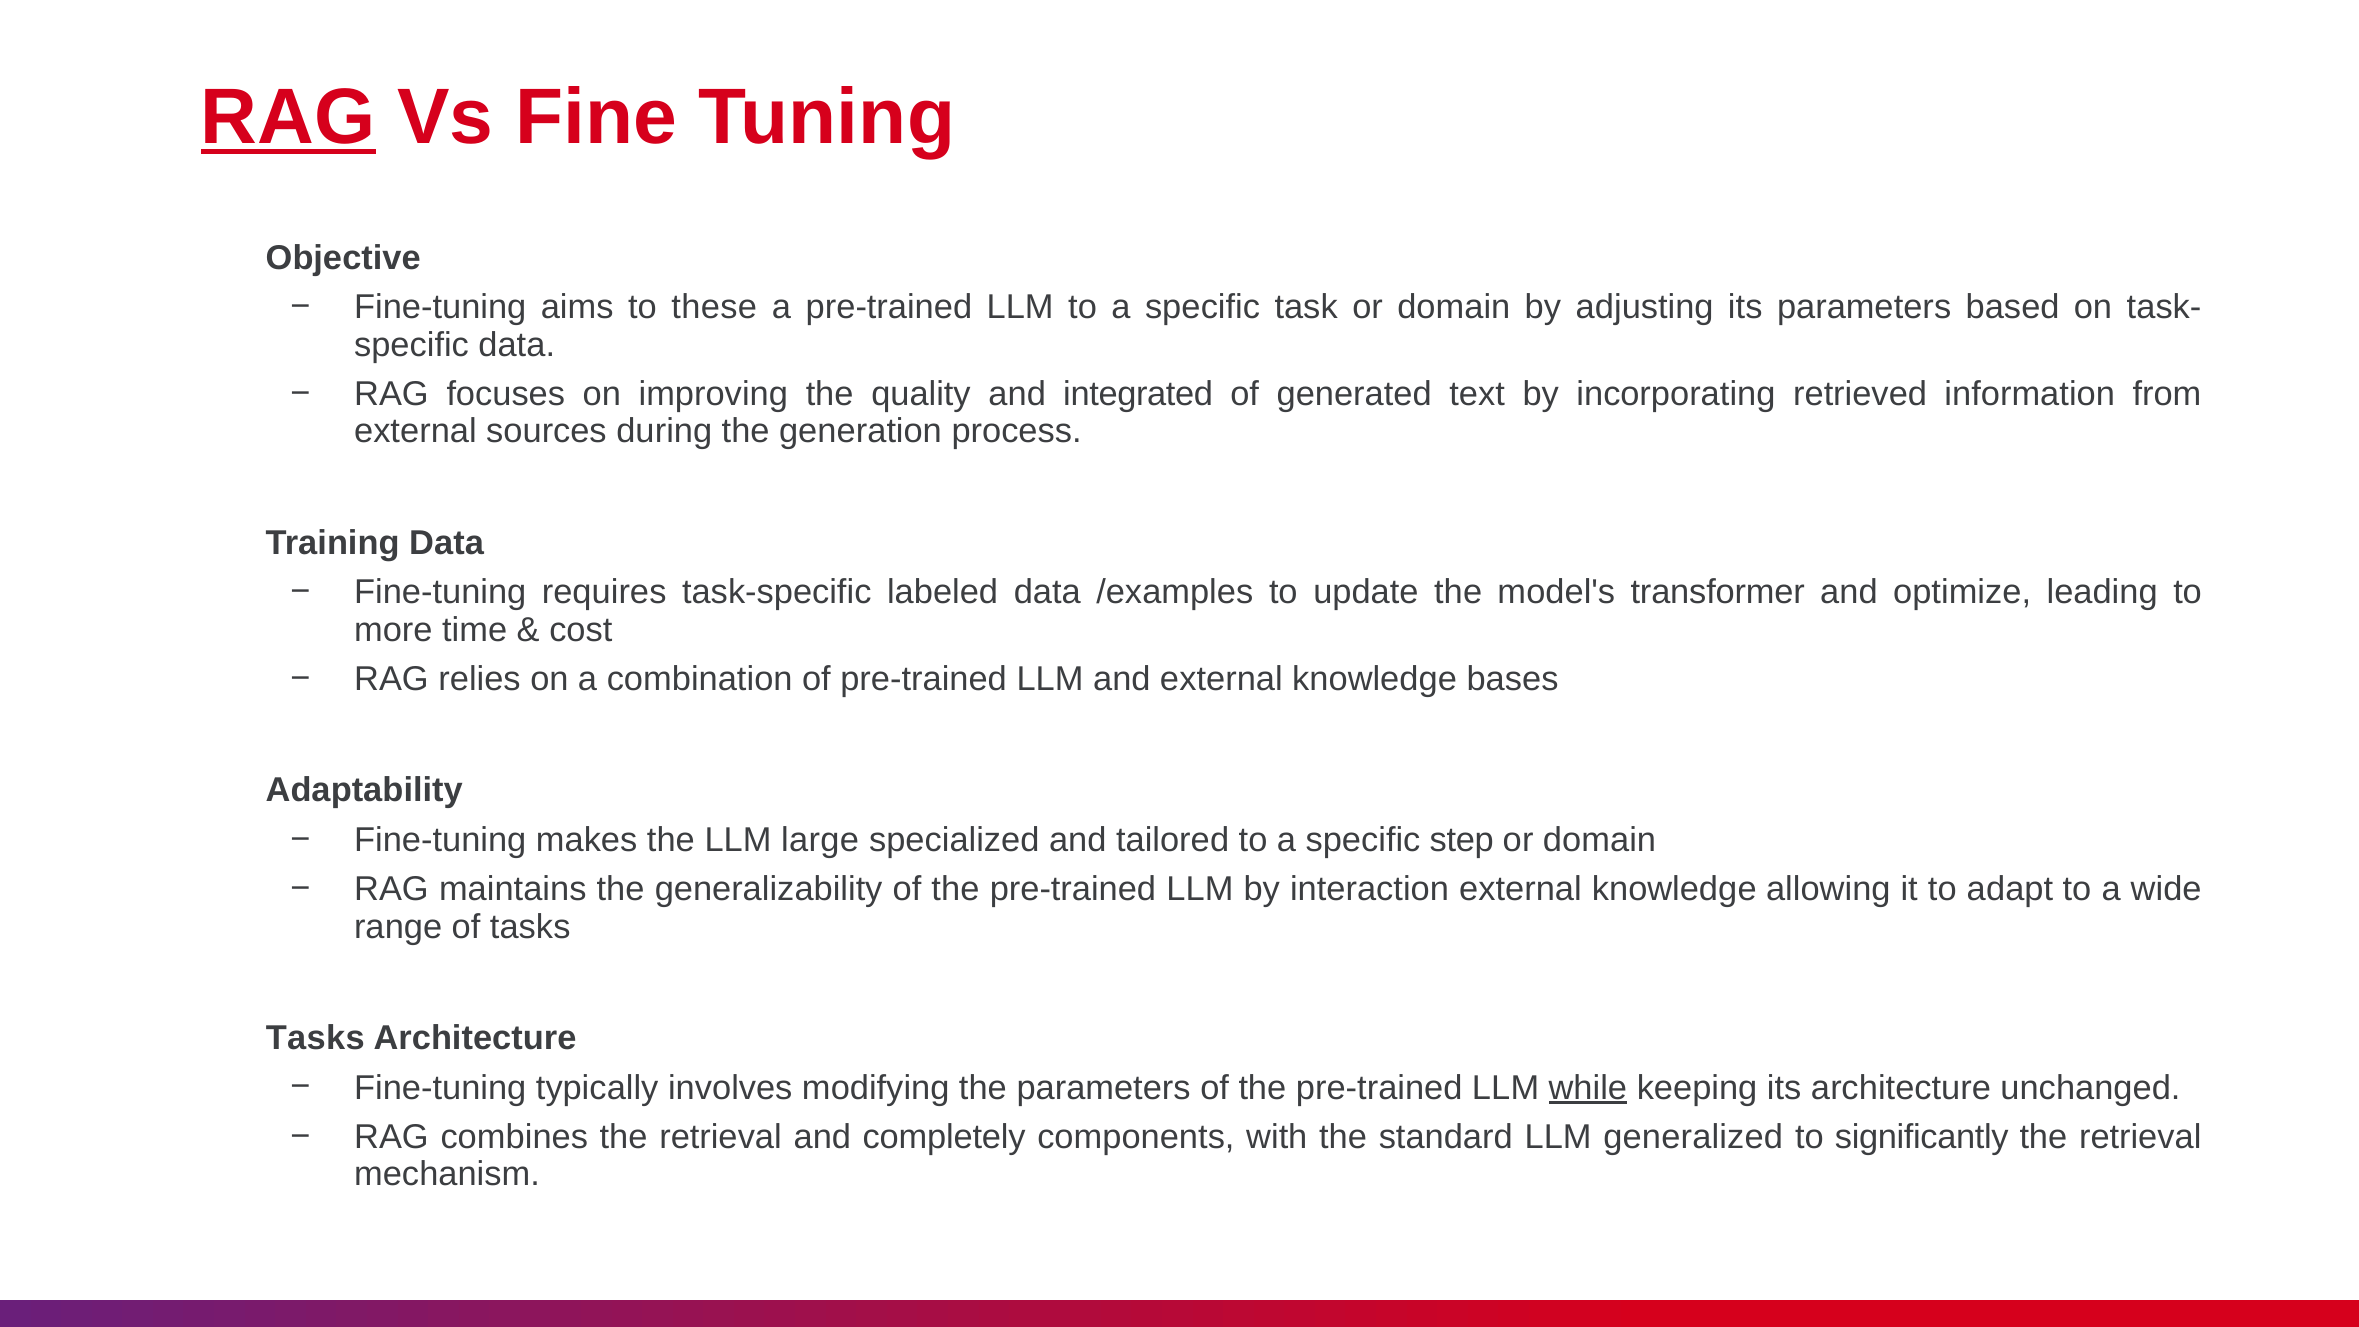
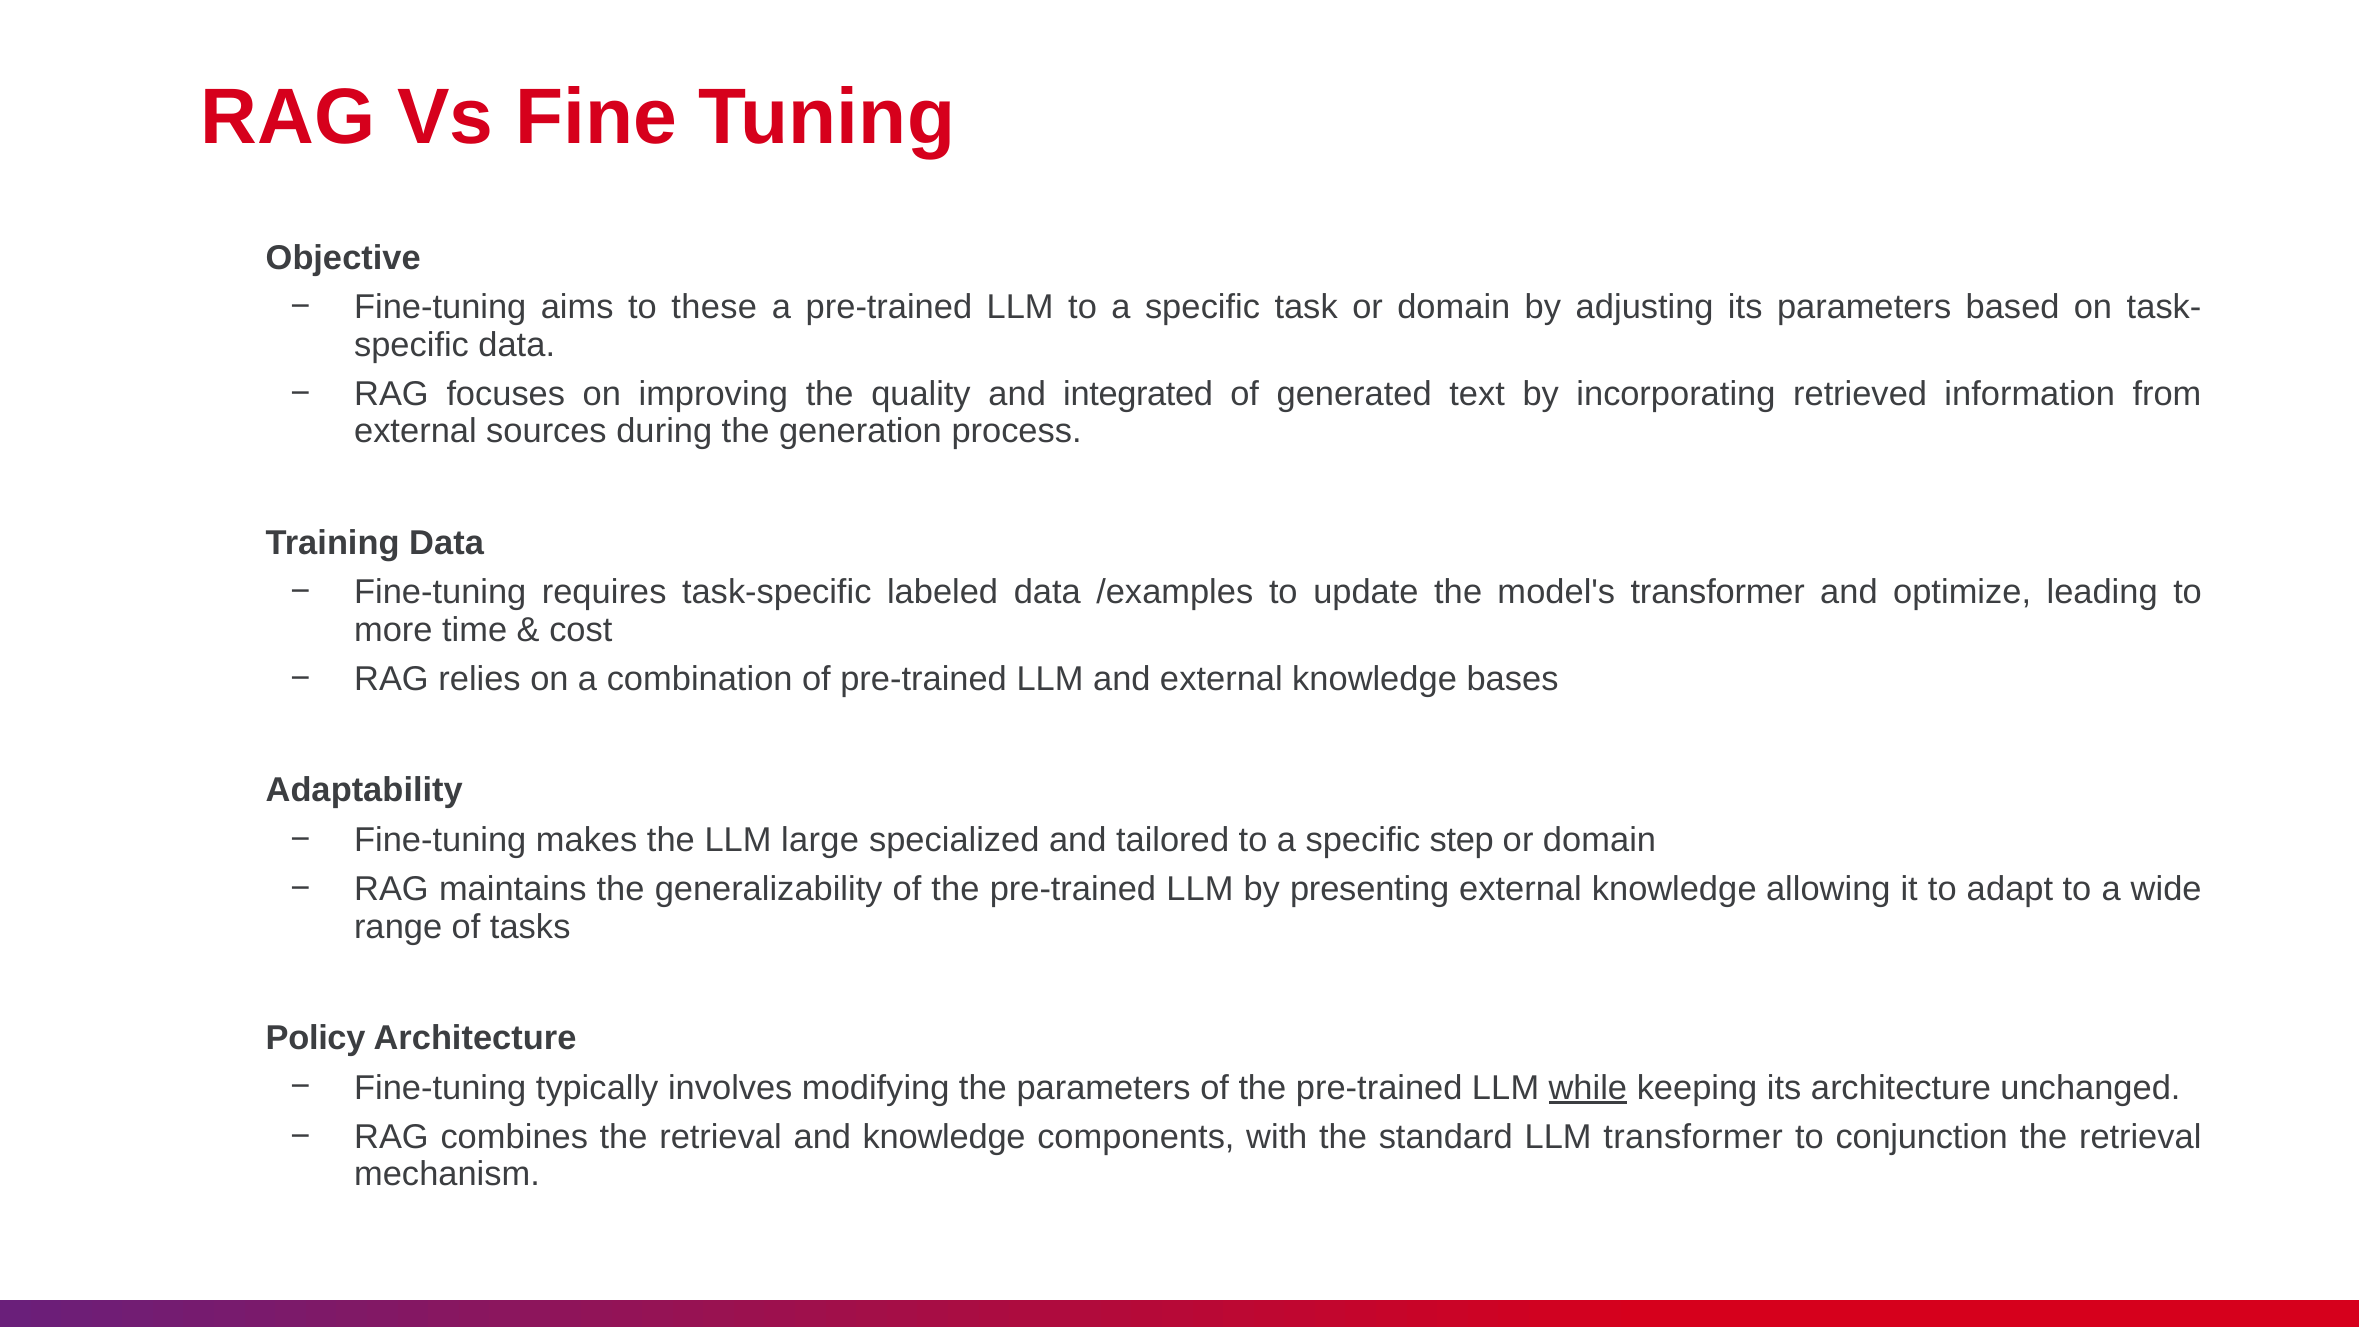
RAG at (288, 118) underline: present -> none
interaction: interaction -> presenting
Tasks at (315, 1038): Tasks -> Policy
and completely: completely -> knowledge
LLM generalized: generalized -> transformer
significantly: significantly -> conjunction
